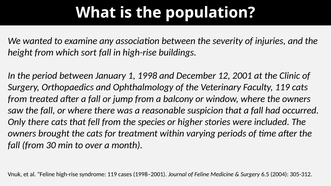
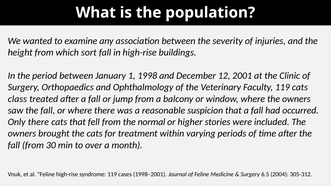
from at (17, 99): from -> class
species: species -> normal
